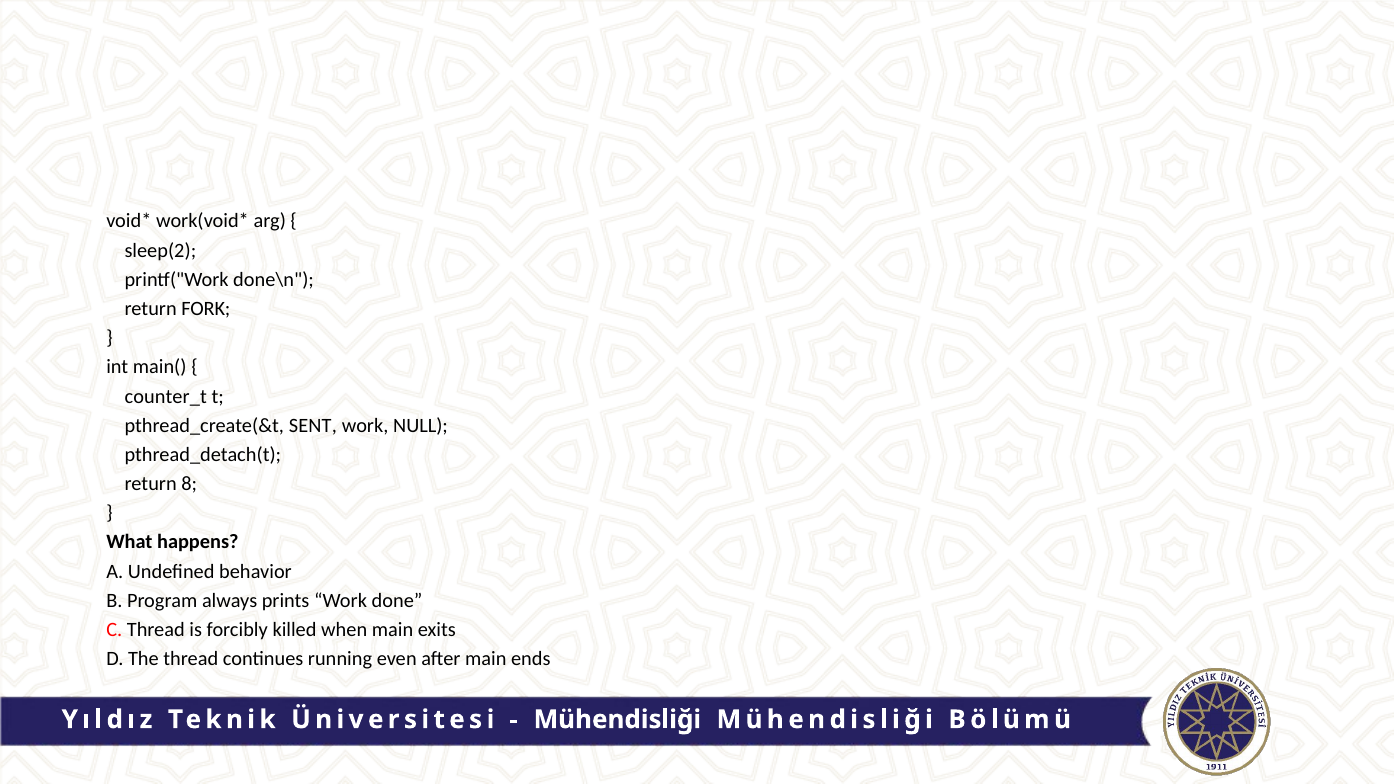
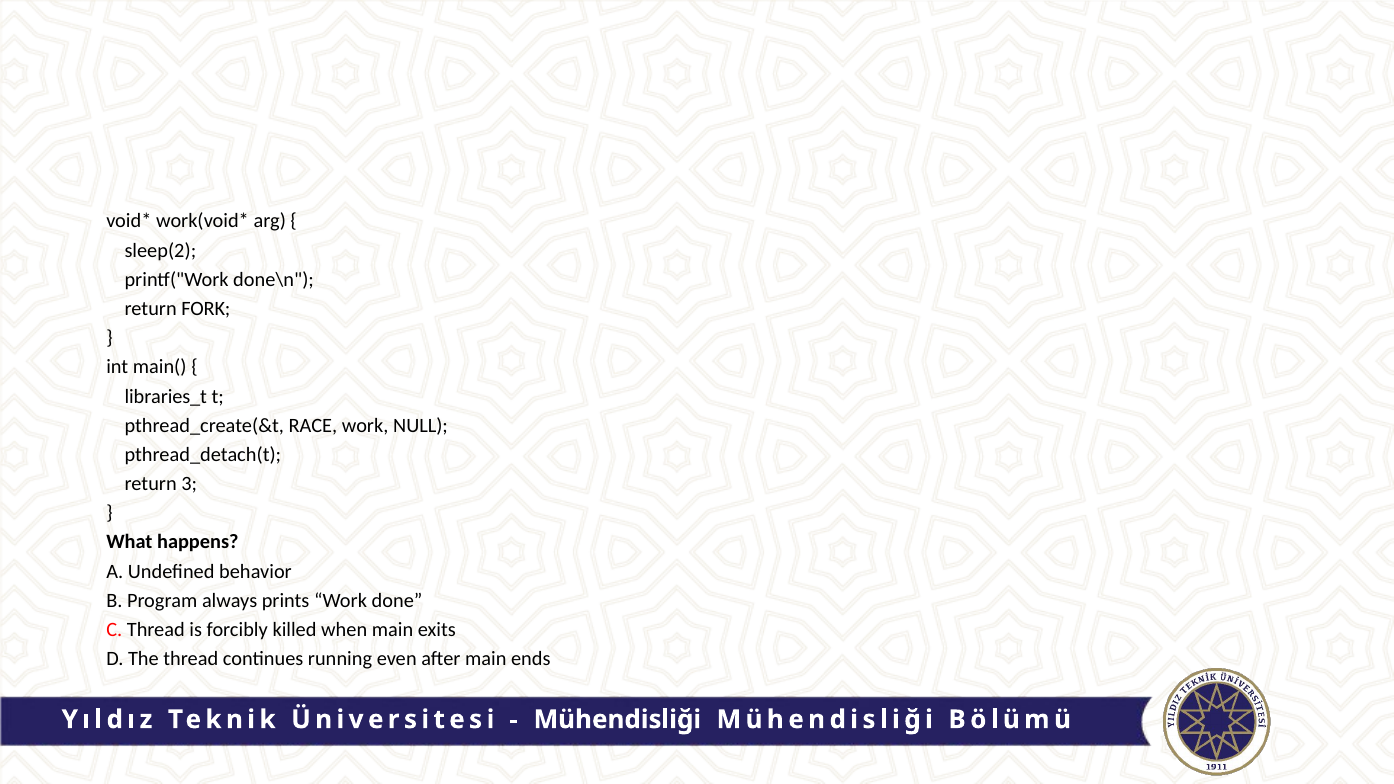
counter_t: counter_t -> libraries_t
SENT: SENT -> RACE
8: 8 -> 3
